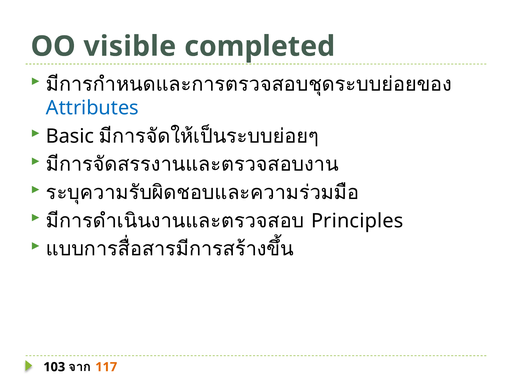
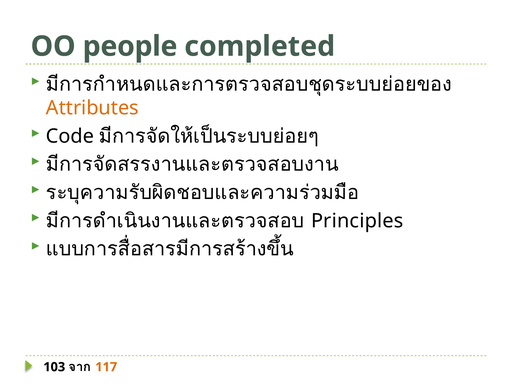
visible: visible -> people
Attributes colour: blue -> orange
Basic: Basic -> Code
